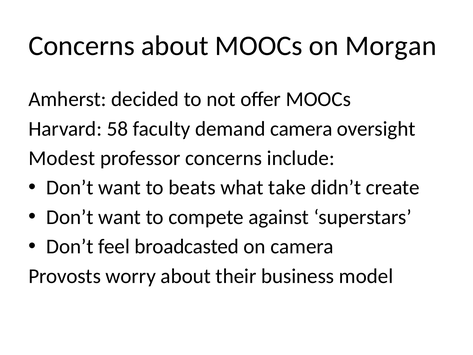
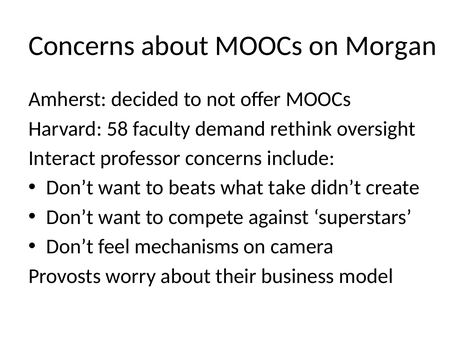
demand camera: camera -> rethink
Modest: Modest -> Interact
broadcasted: broadcasted -> mechanisms
